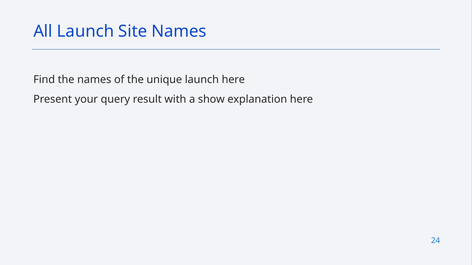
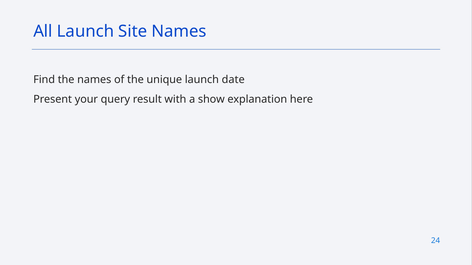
launch here: here -> date
